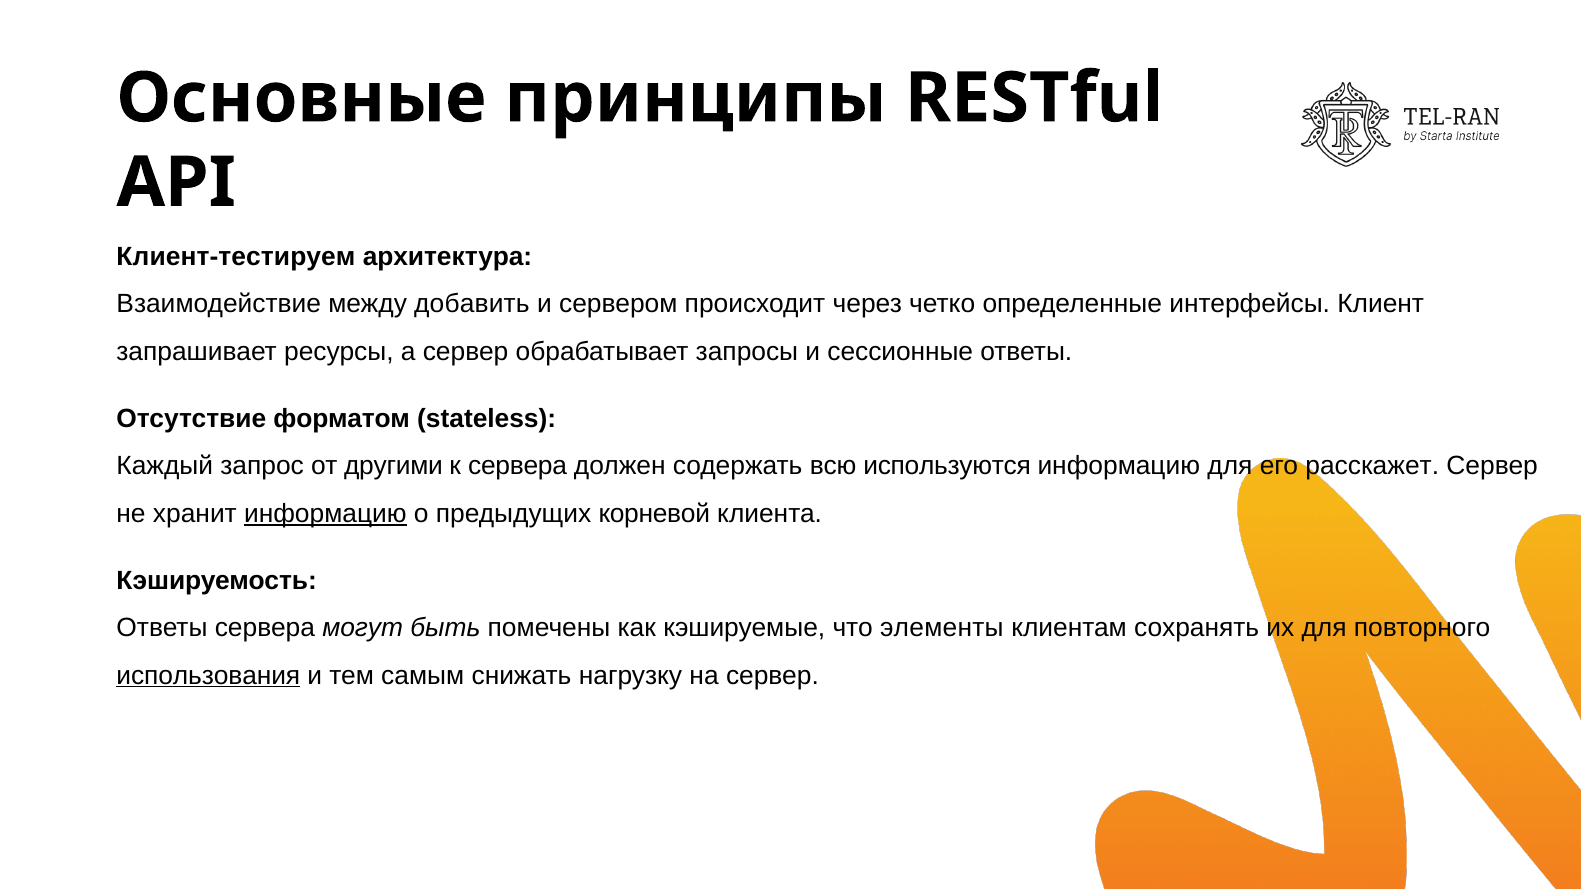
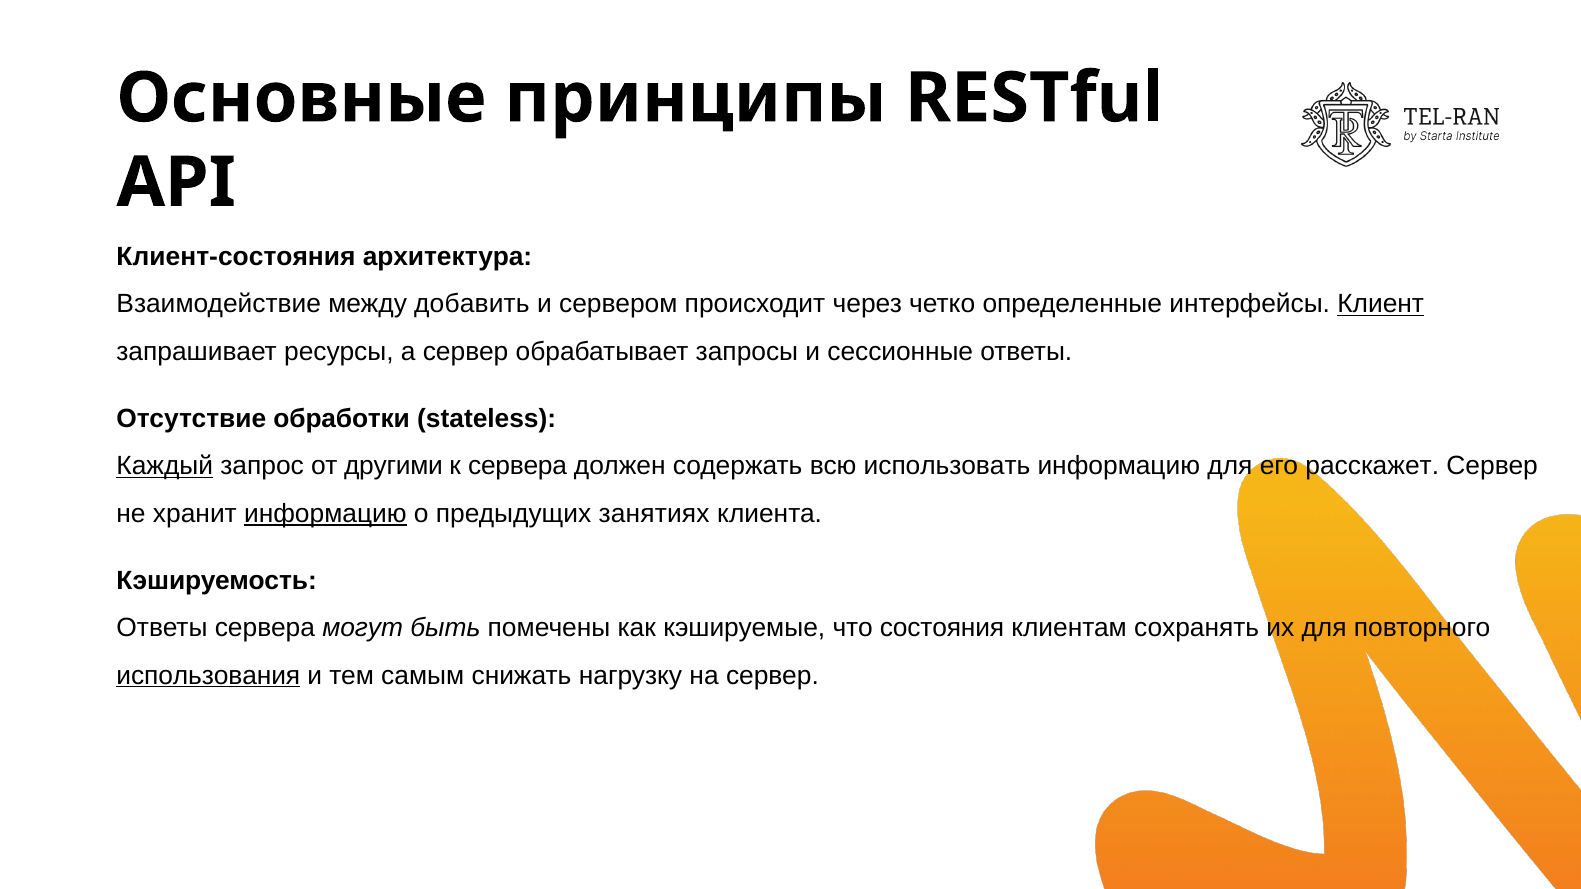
Клиент-тестируем: Клиент-тестируем -> Клиент-состояния
Клиент underline: none -> present
форматом: форматом -> обработки
Каждый underline: none -> present
используются: используются -> использовать
корневой: корневой -> занятиях
элементы: элементы -> состояния
